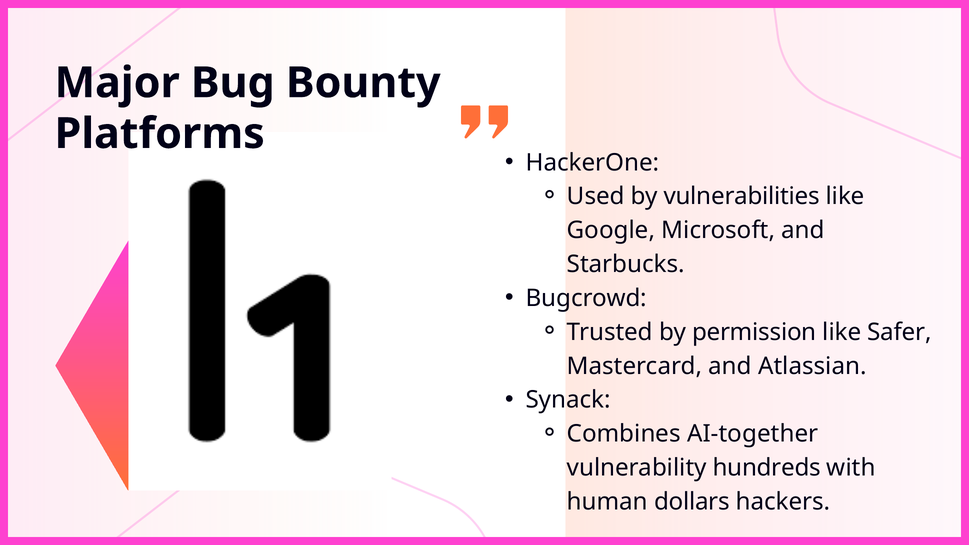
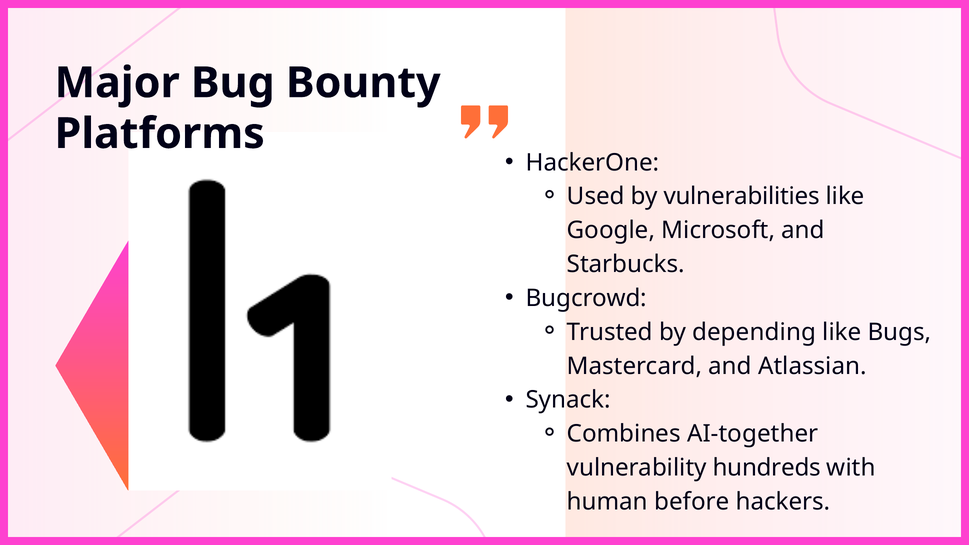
permission: permission -> depending
Safer: Safer -> Bugs
dollars: dollars -> before
